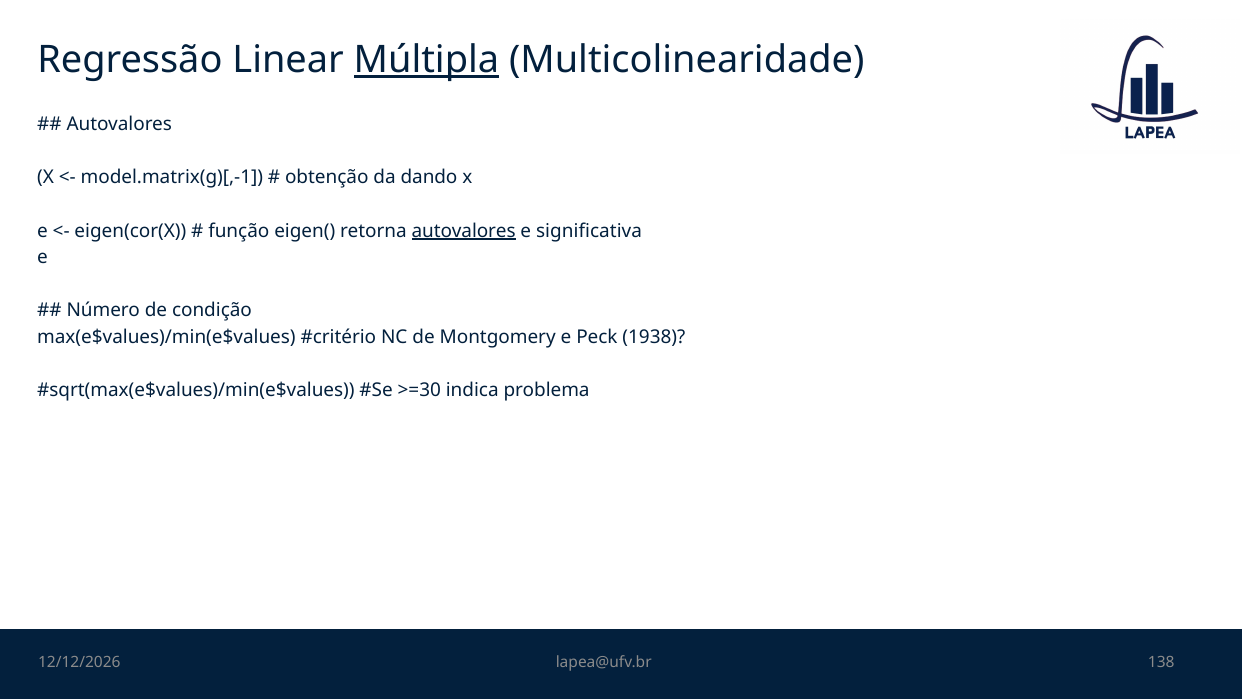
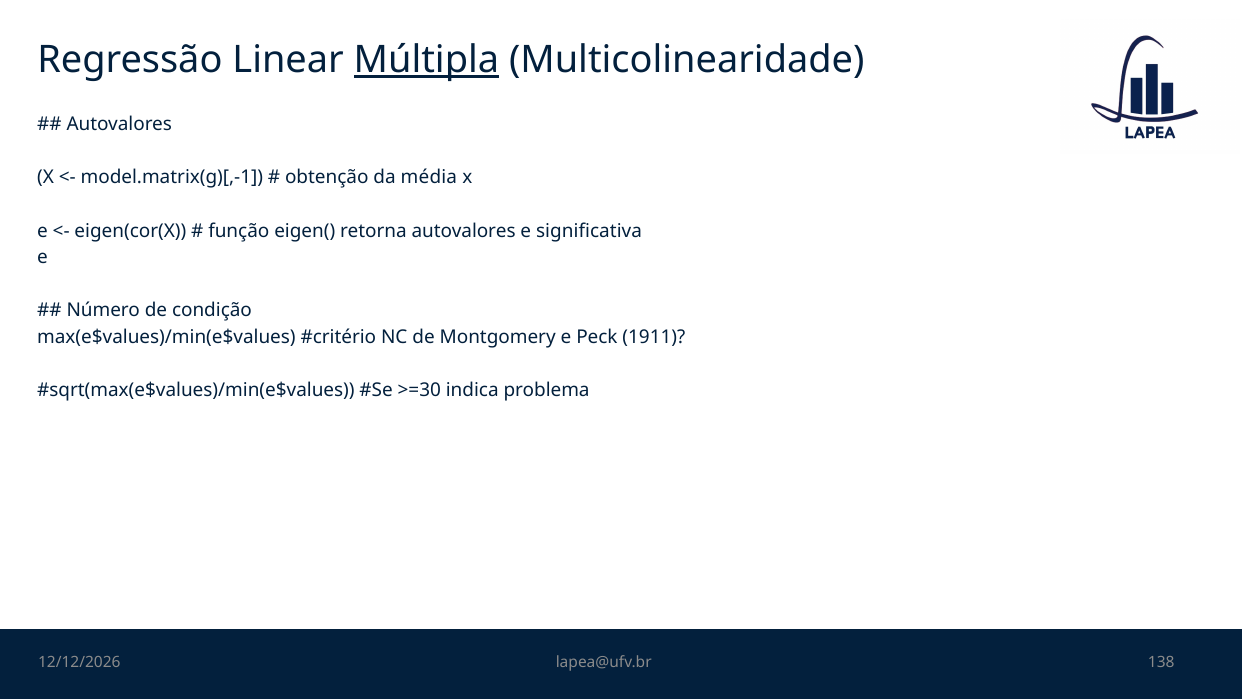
dando: dando -> média
autovalores at (464, 231) underline: present -> none
1938: 1938 -> 1911
